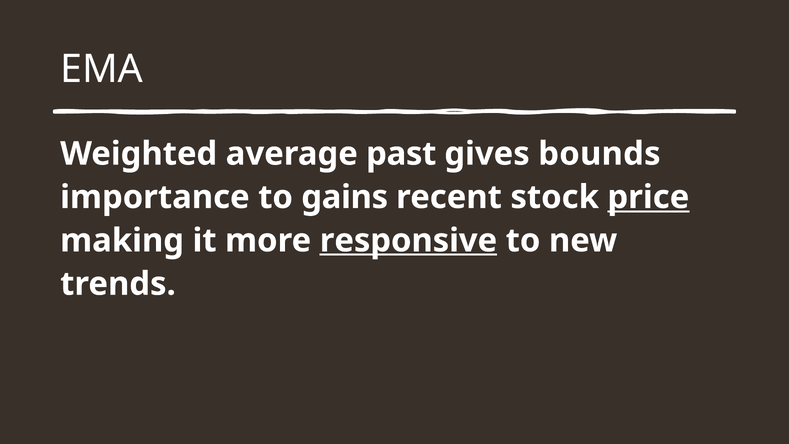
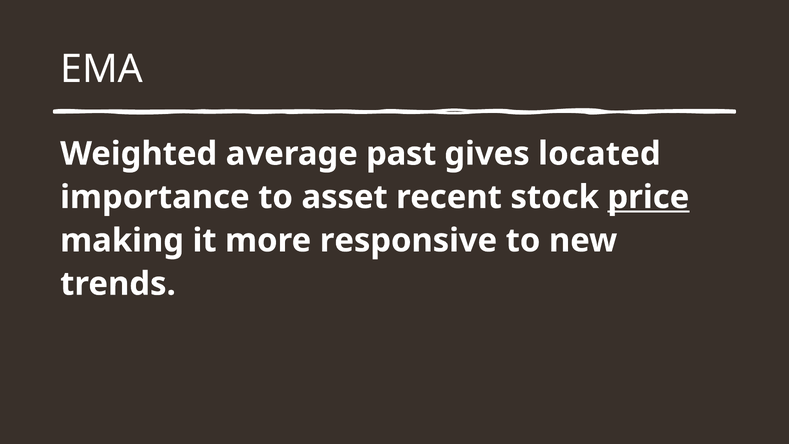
bounds: bounds -> located
gains: gains -> asset
responsive underline: present -> none
